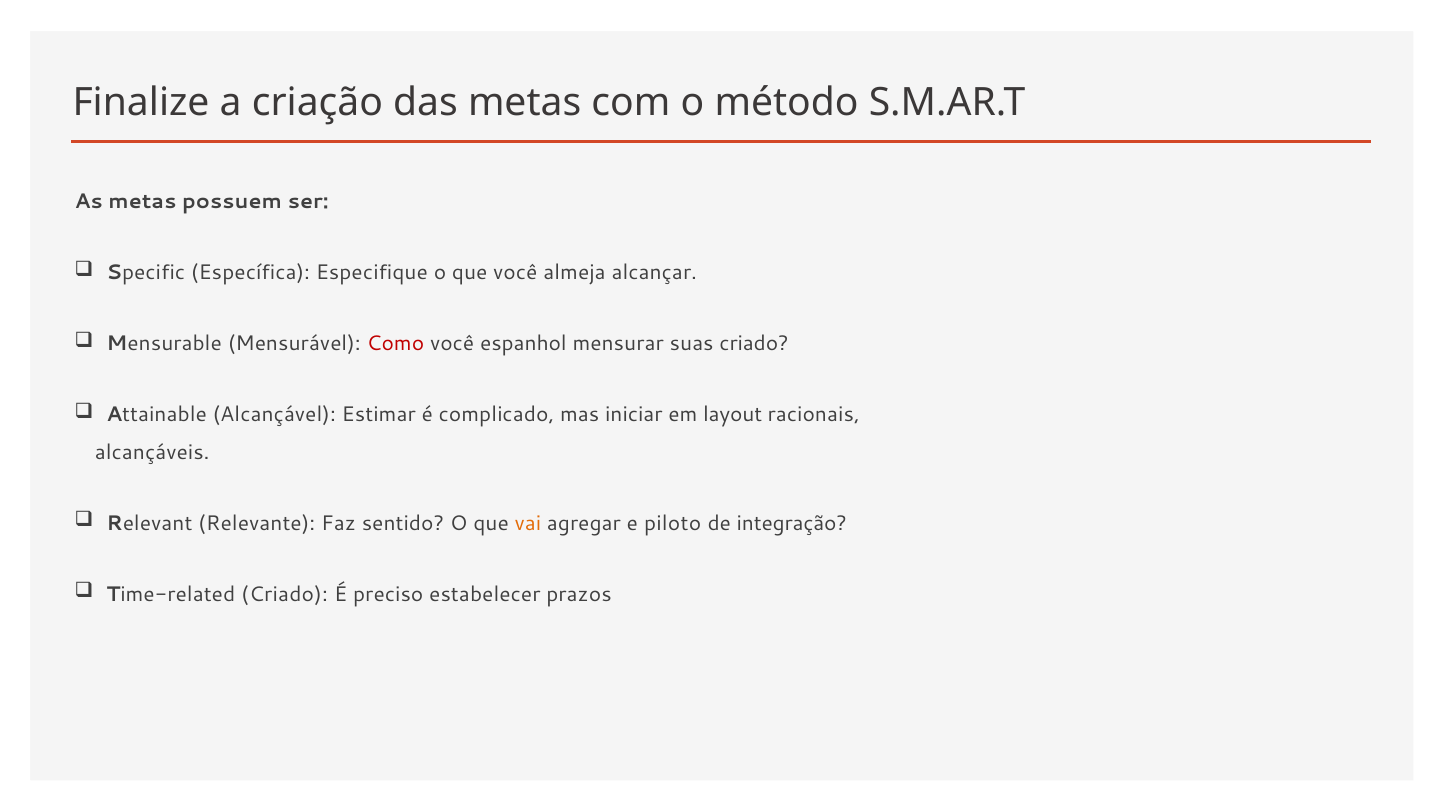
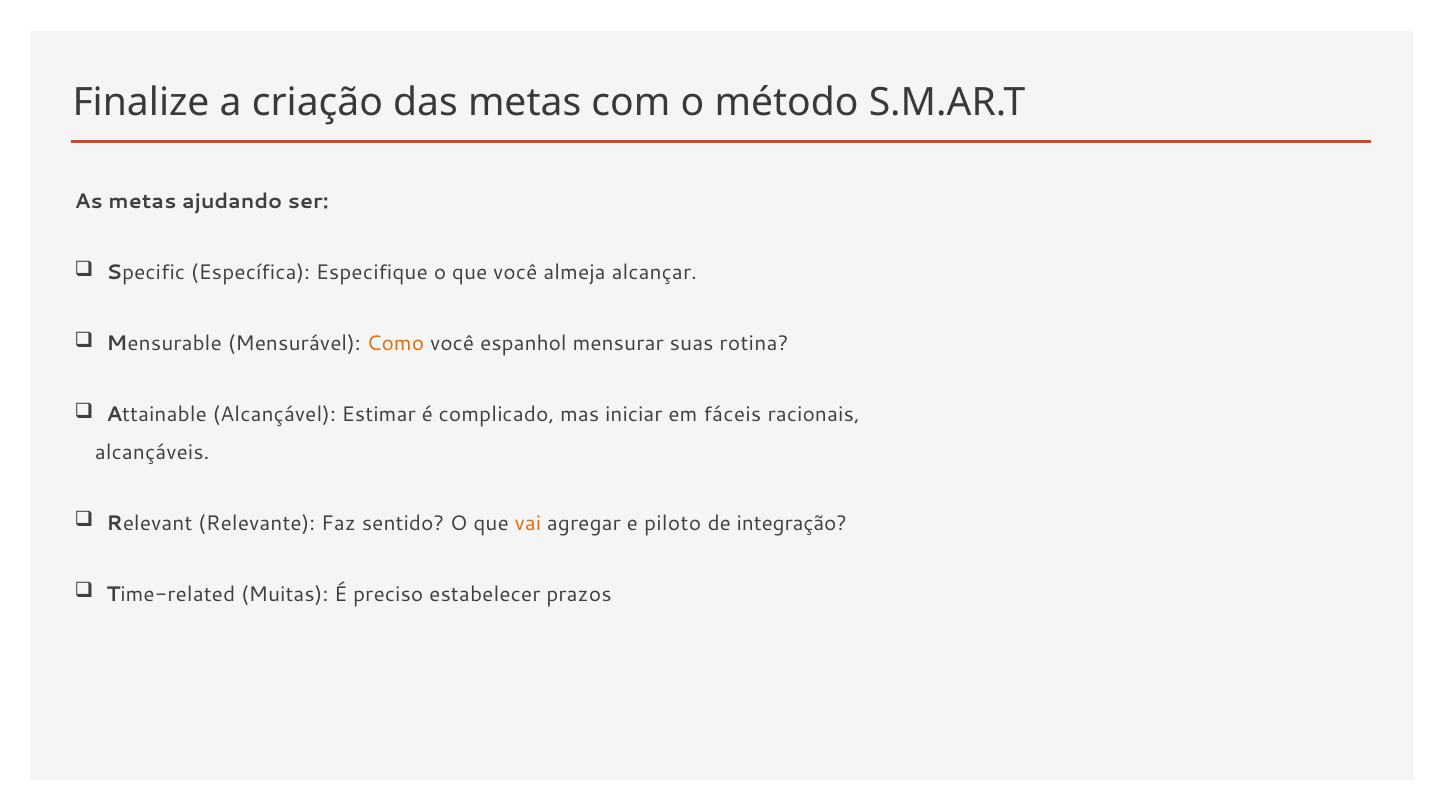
possuem: possuem -> ajudando
Como colour: red -> orange
suas criado: criado -> rotina
layout: layout -> fáceis
Time-related Criado: Criado -> Muitas
